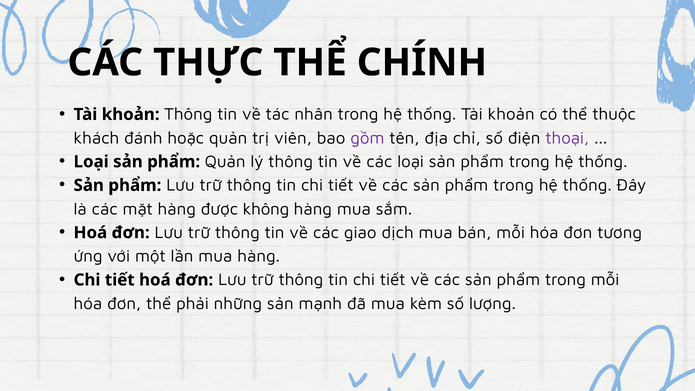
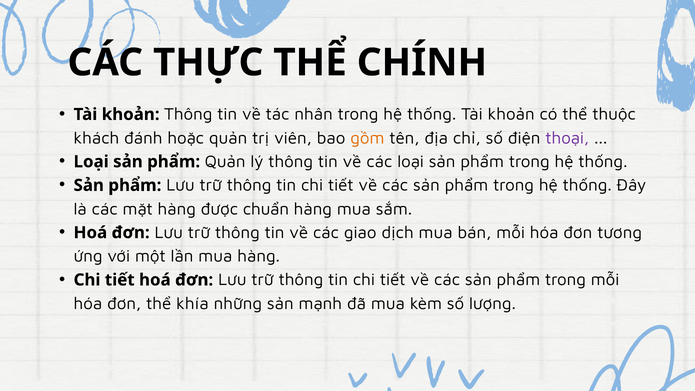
gồm colour: purple -> orange
không: không -> chuẩn
phải: phải -> khía
